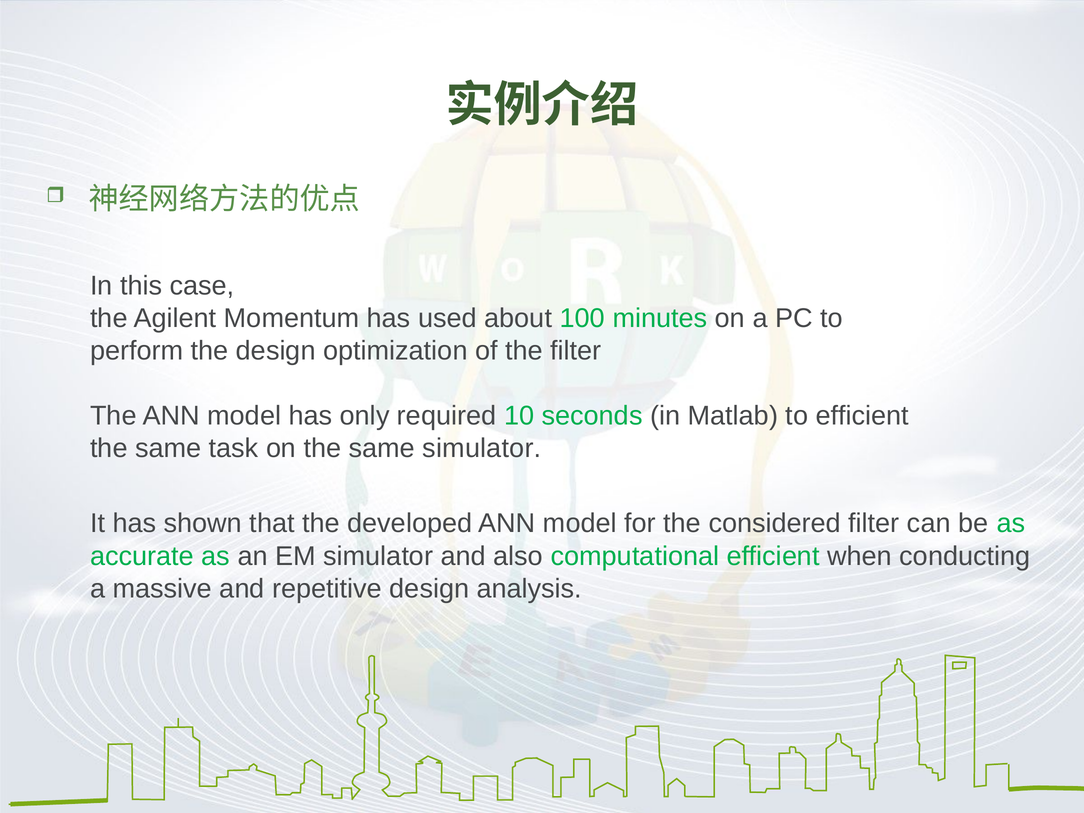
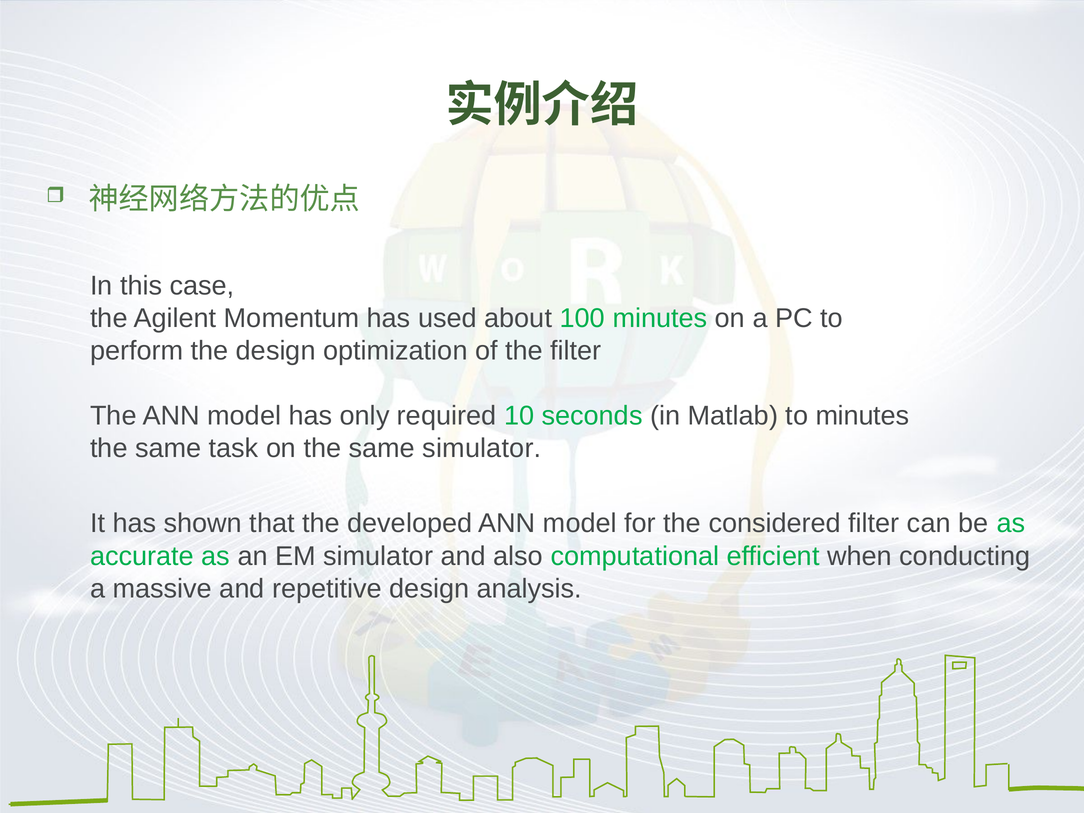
to efficient: efficient -> minutes
